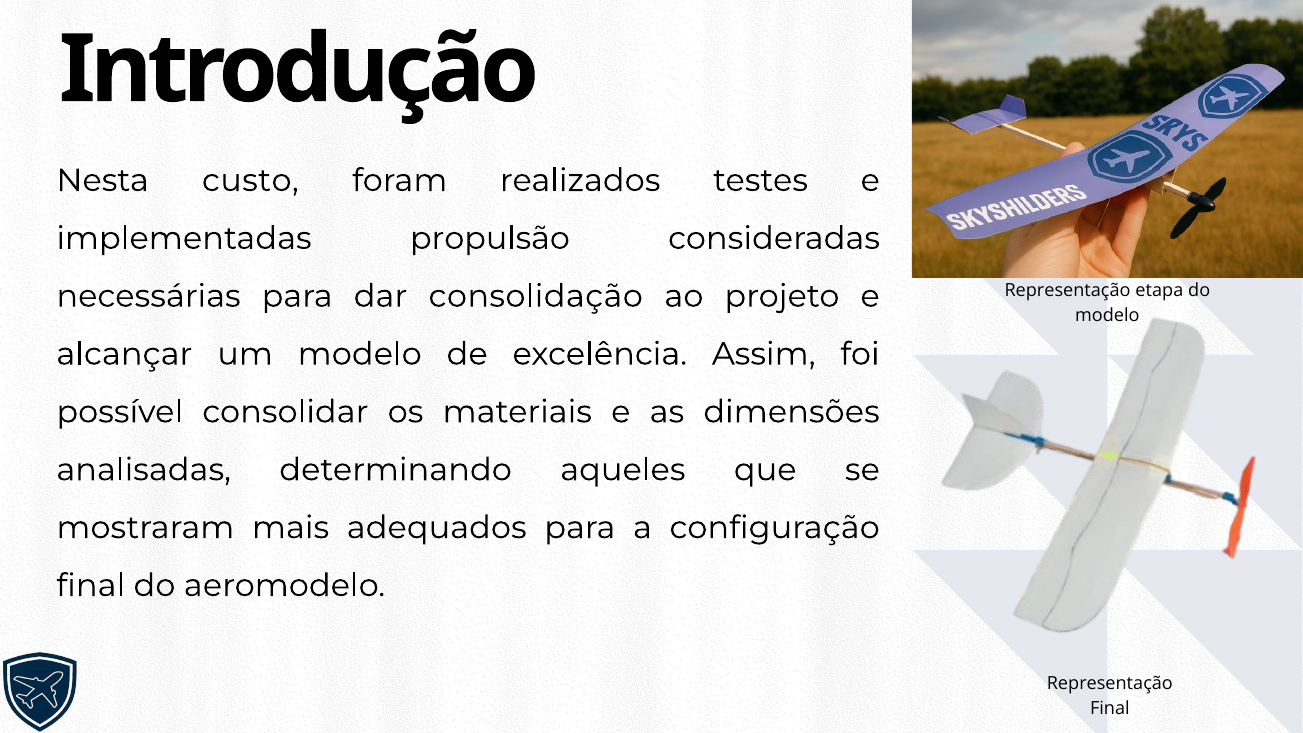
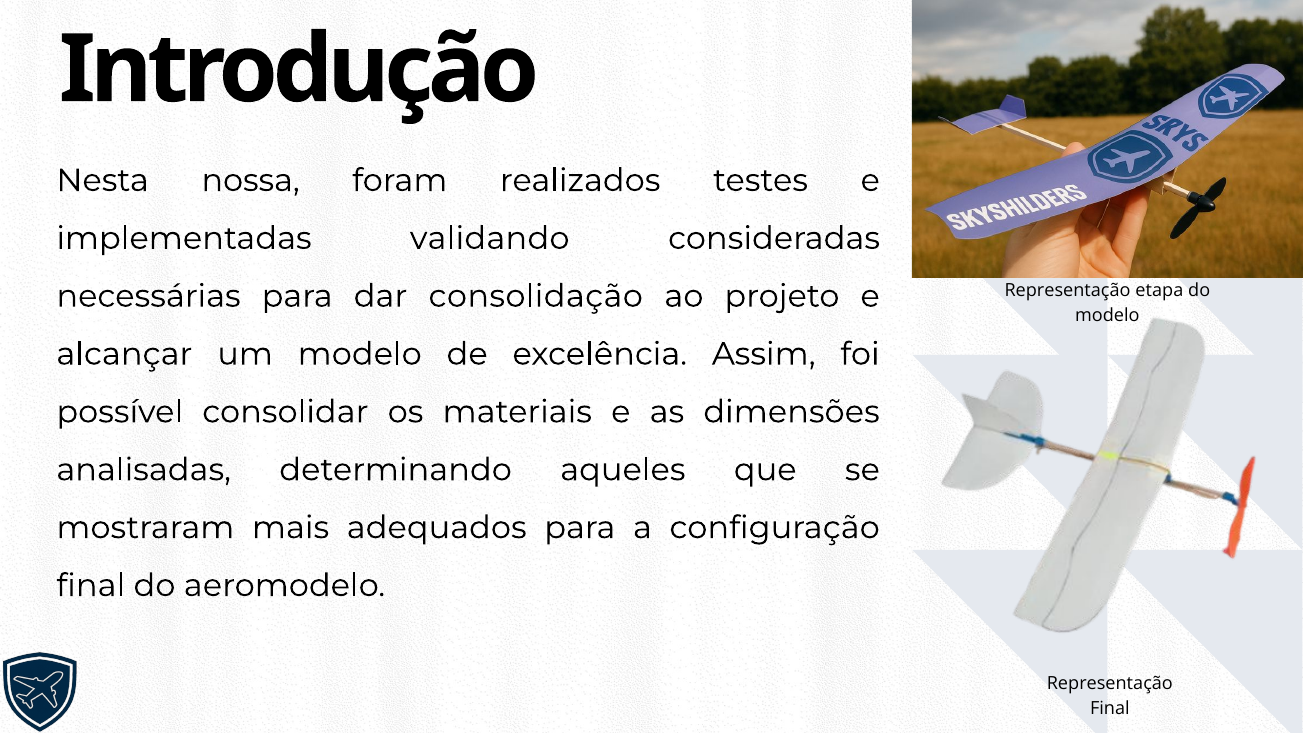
custo: custo -> nossa
propulsão: propulsão -> validando
